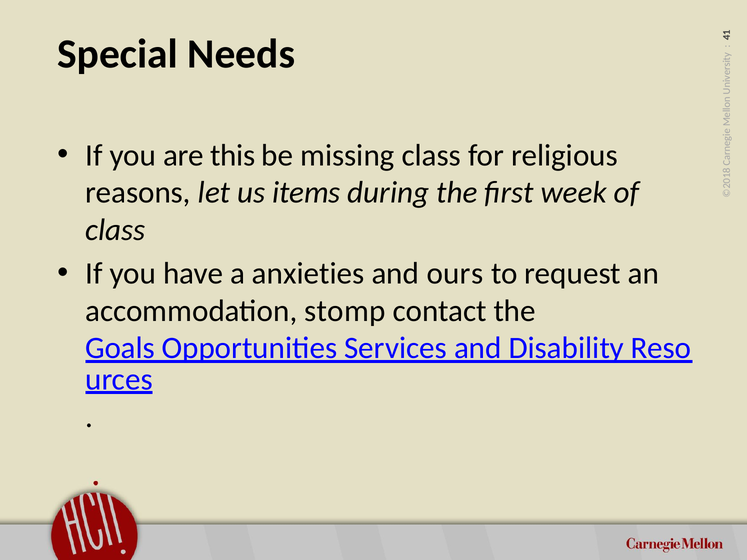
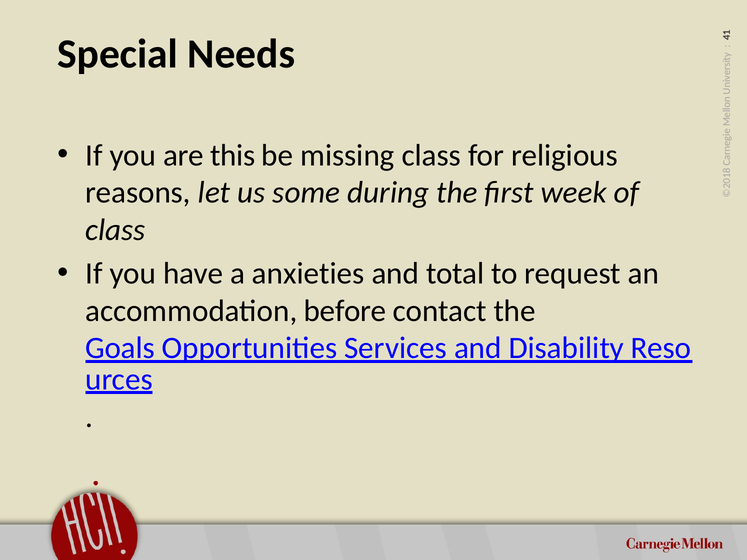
items: items -> some
ours: ours -> total
stomp: stomp -> before
